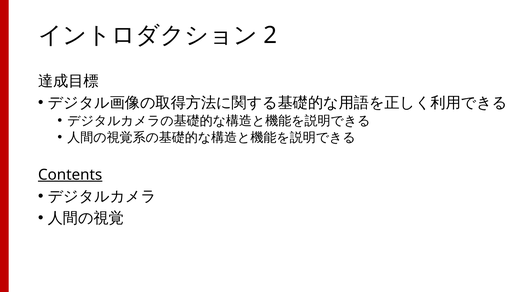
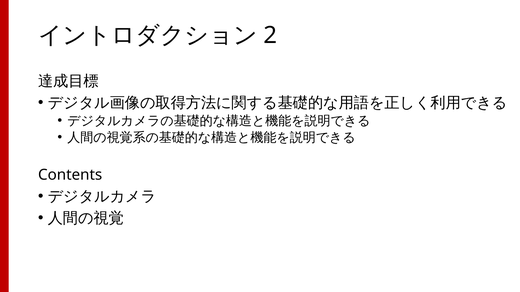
Contents underline: present -> none
